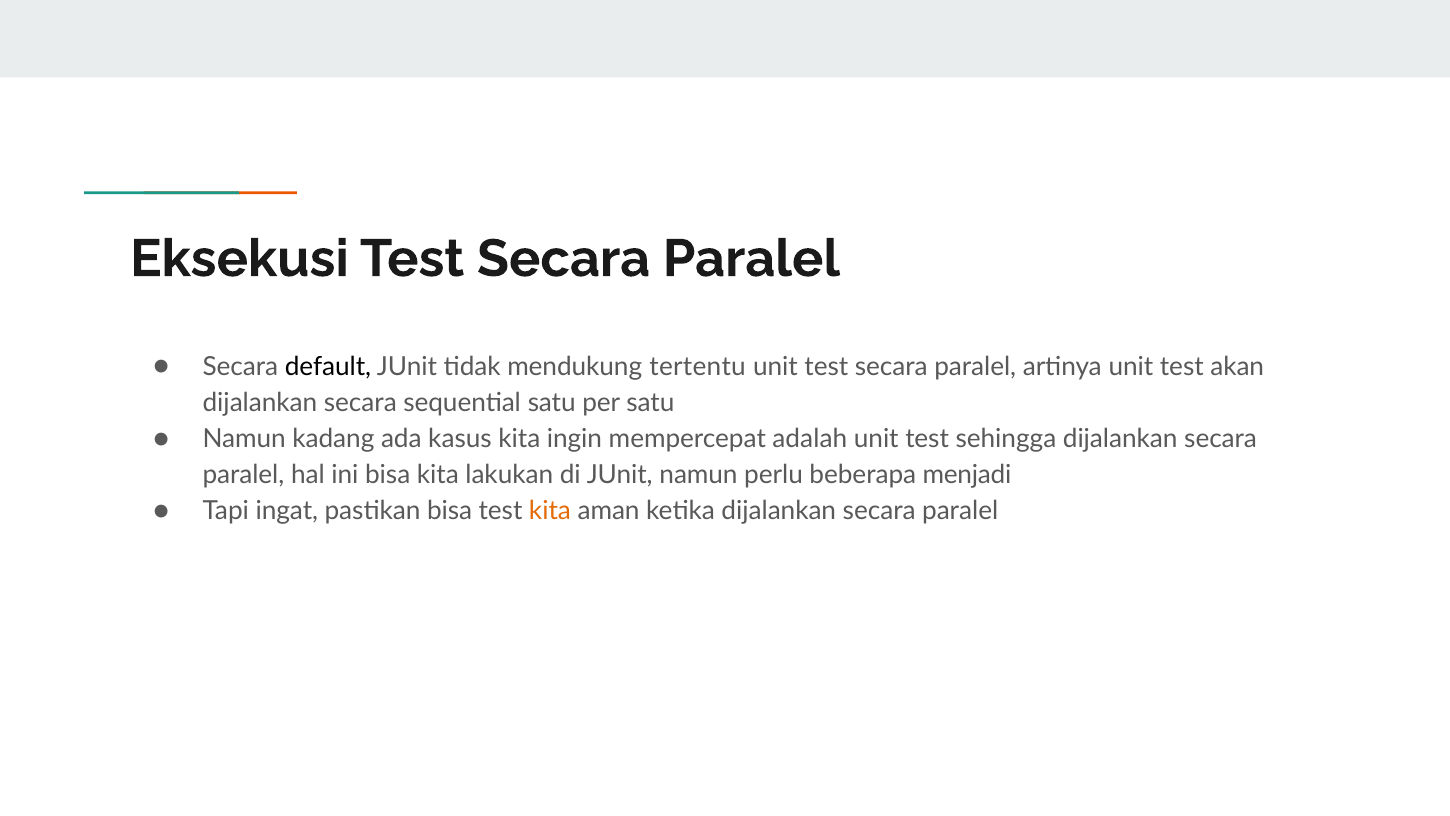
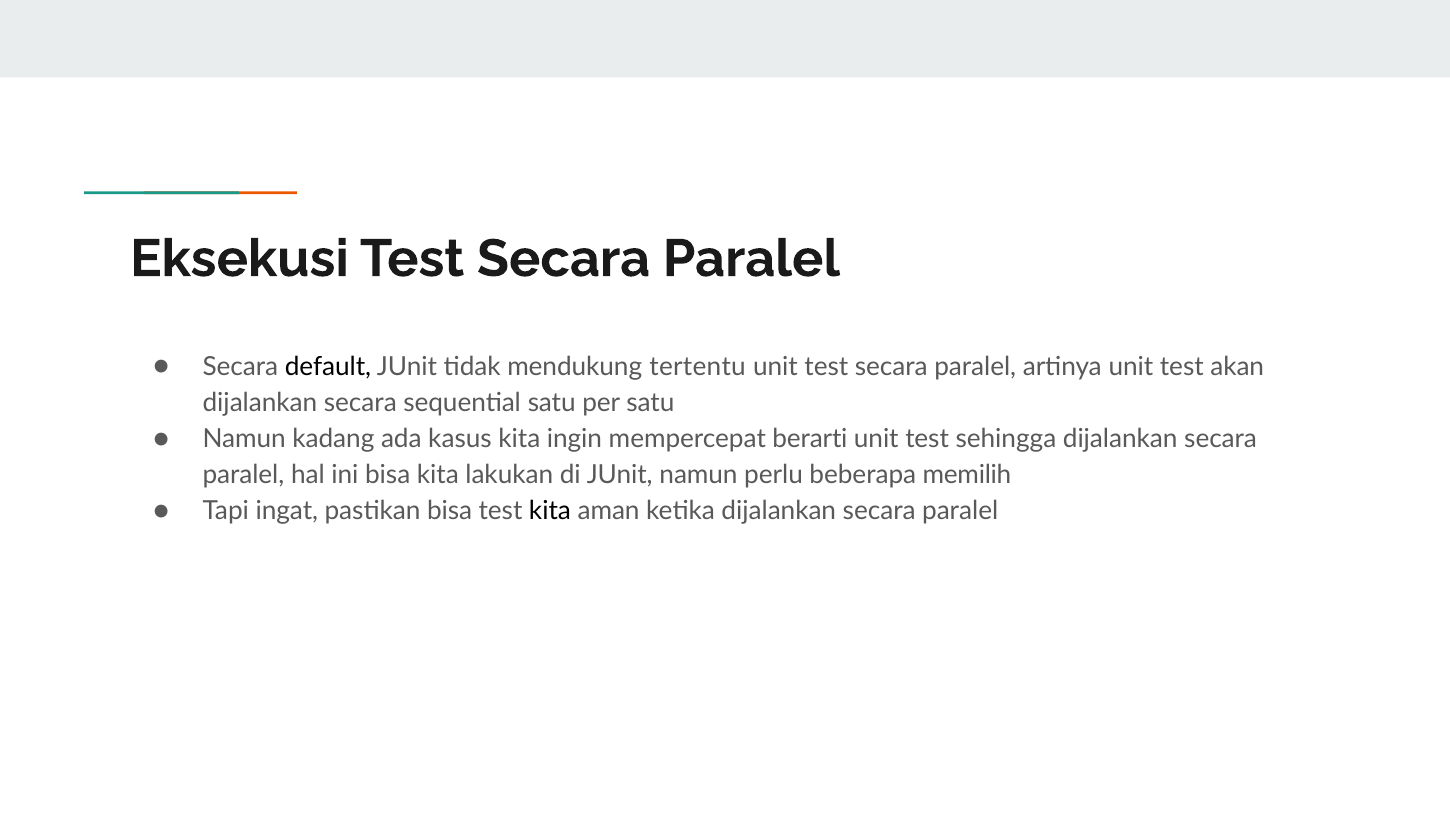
adalah: adalah -> berarti
menjadi: menjadi -> memilih
kita at (550, 511) colour: orange -> black
